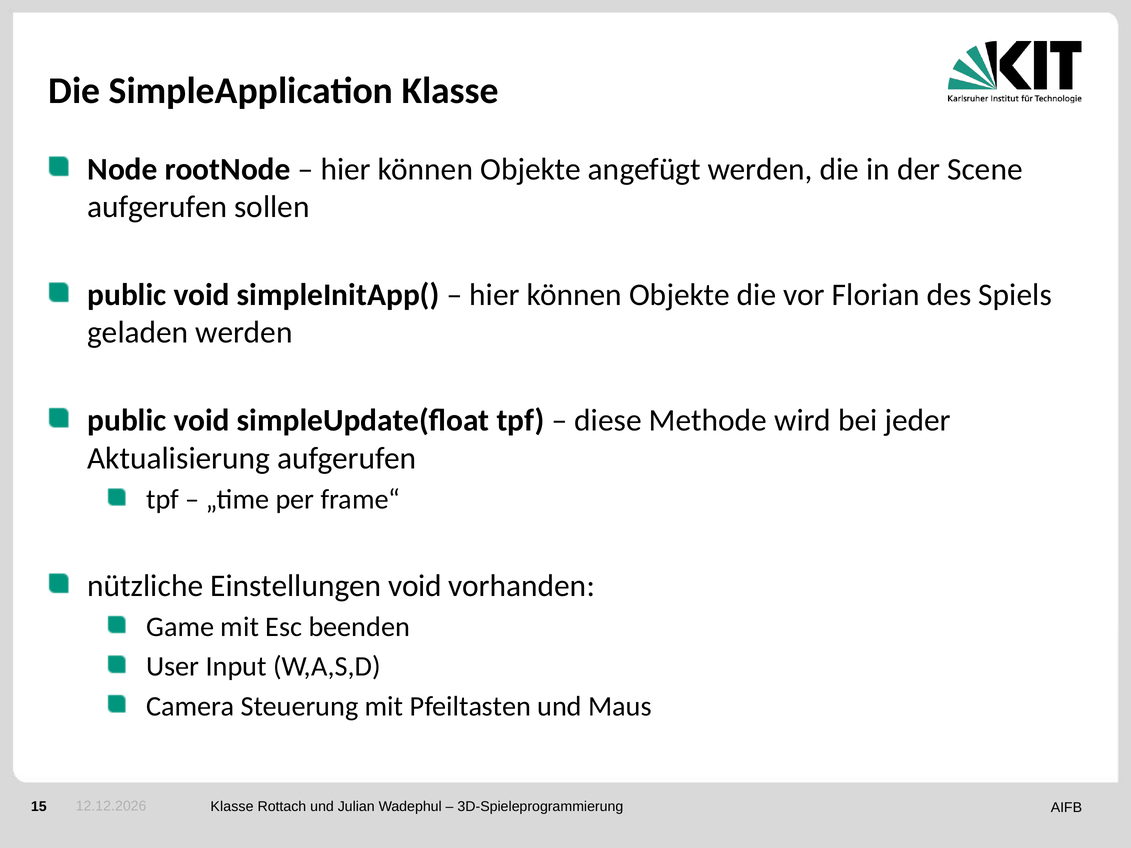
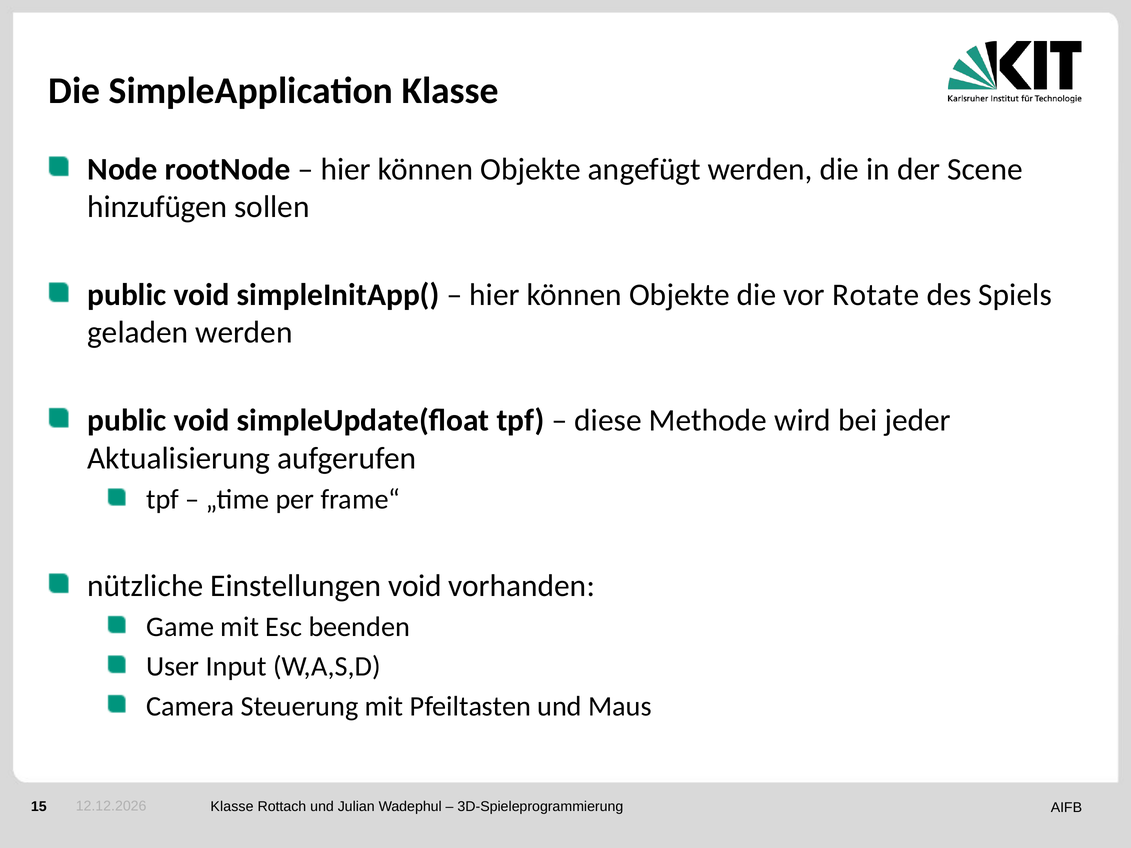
aufgerufen at (157, 207): aufgerufen -> hinzufügen
Florian: Florian -> Rotate
